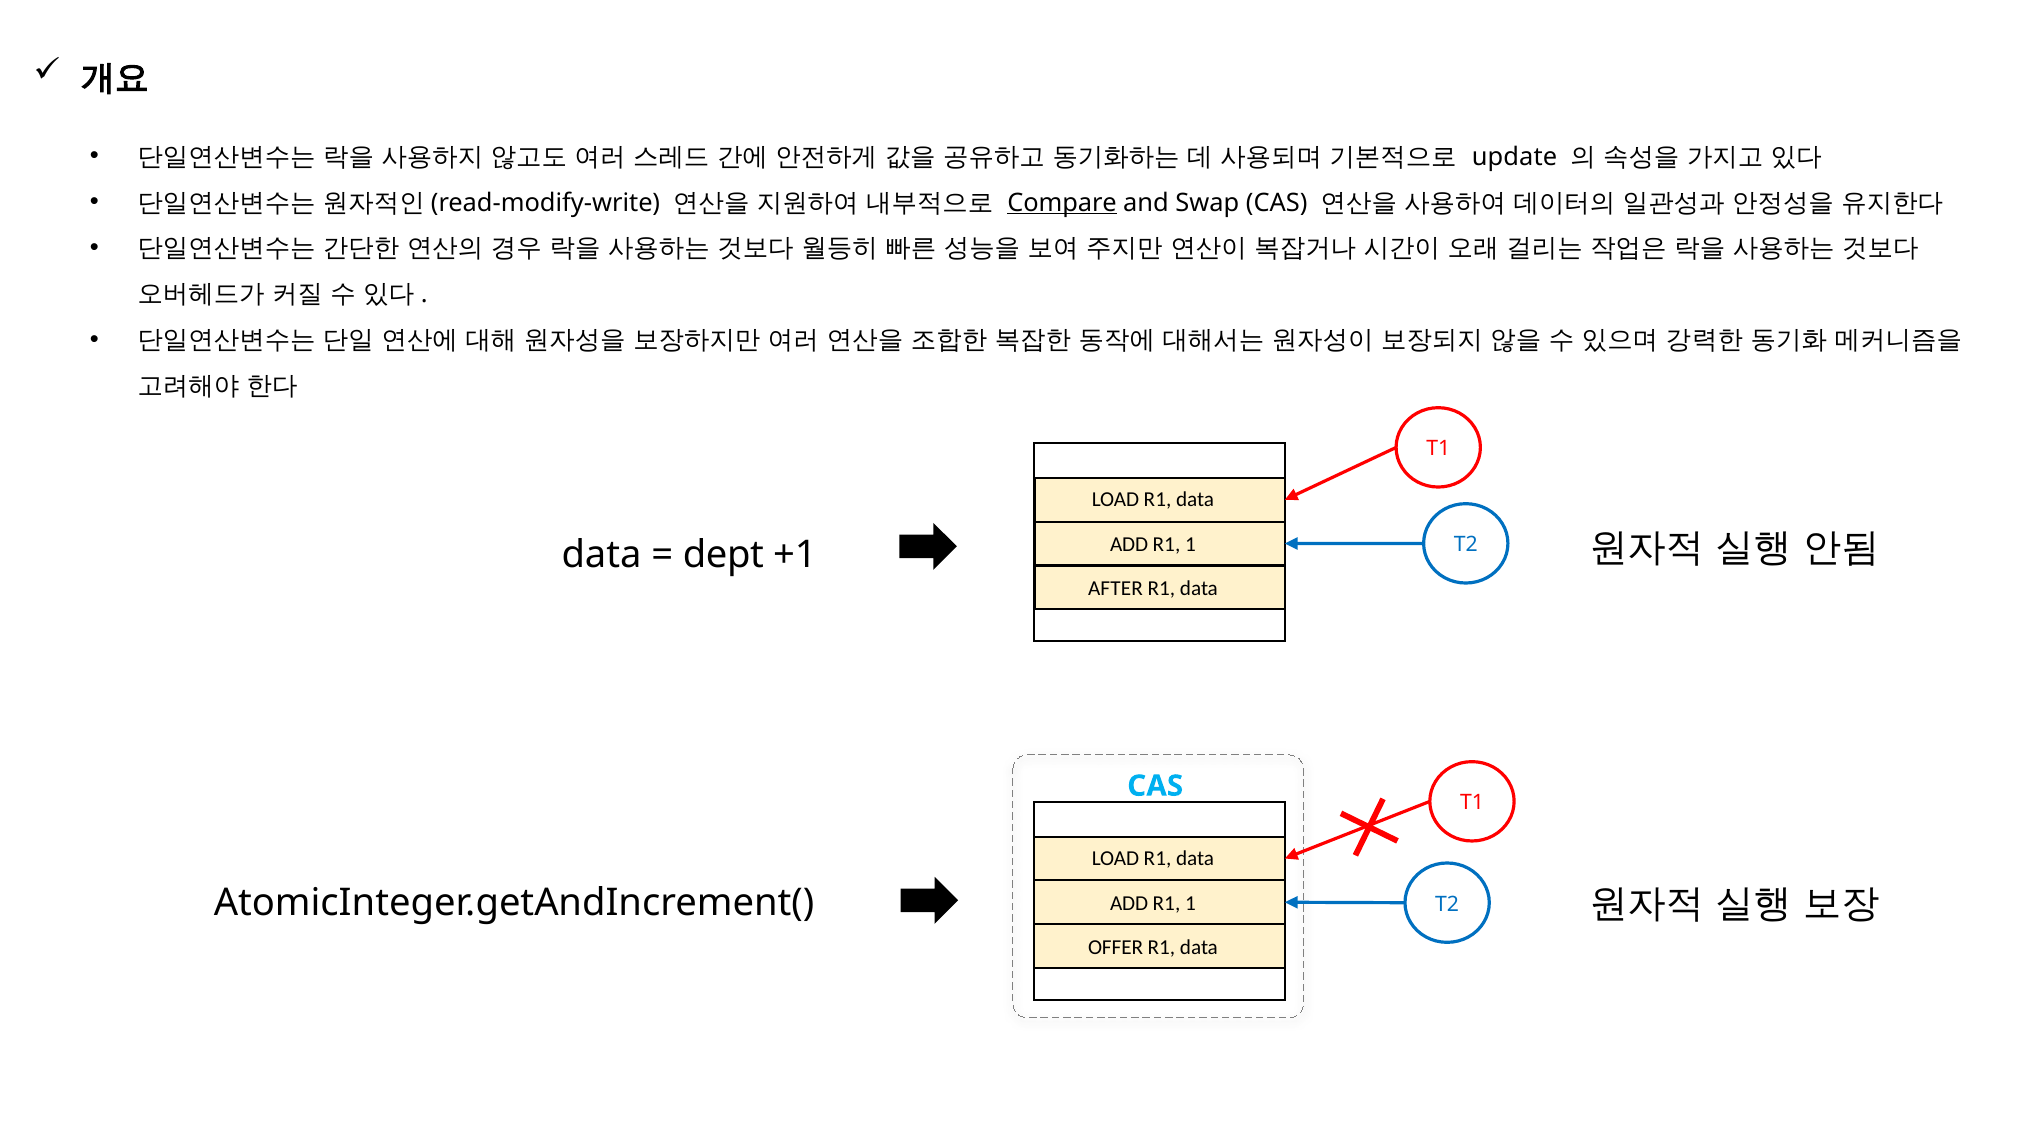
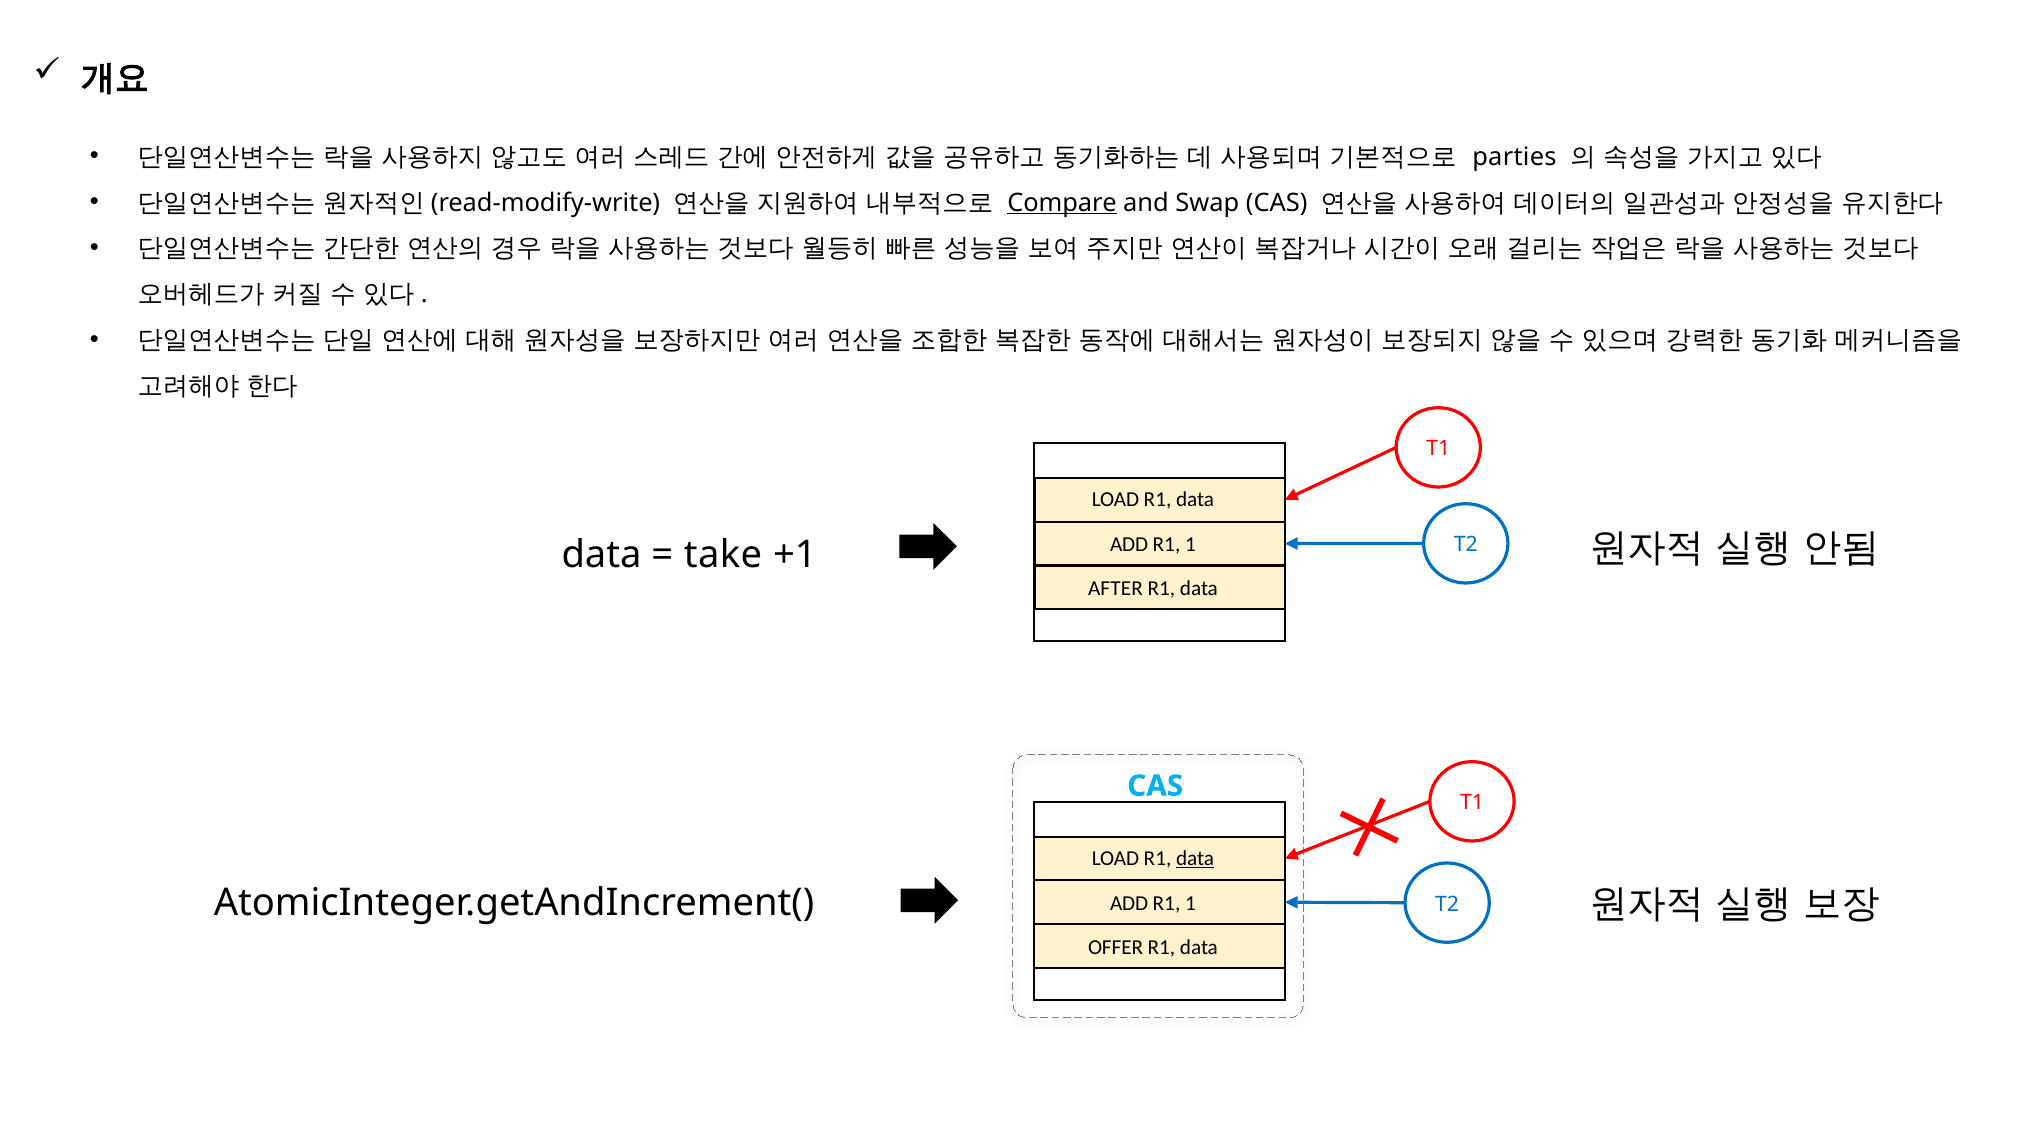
update: update -> parties
dept: dept -> take
data at (1195, 859) underline: none -> present
